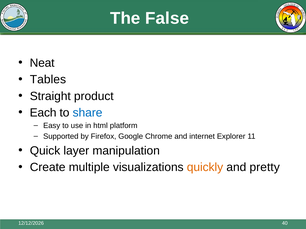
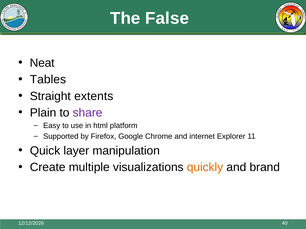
product: product -> extents
Each: Each -> Plain
share colour: blue -> purple
pretty: pretty -> brand
